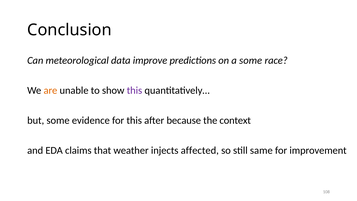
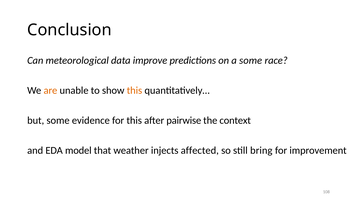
this at (134, 90) colour: purple -> orange
because: because -> pairwise
claims: claims -> model
same: same -> bring
